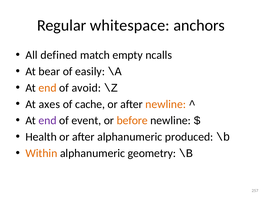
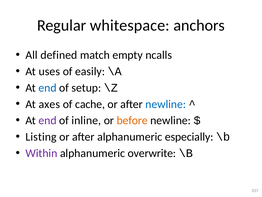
bear: bear -> uses
end at (48, 88) colour: orange -> blue
avoid: avoid -> setup
newline at (166, 104) colour: orange -> blue
event: event -> inline
Health: Health -> Listing
produced: produced -> especially
Within colour: orange -> purple
geometry: geometry -> overwrite
